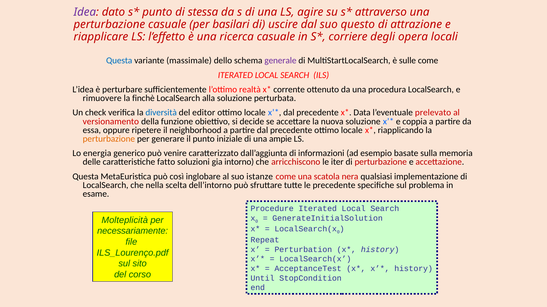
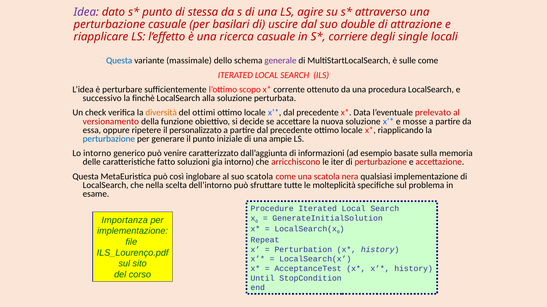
questo: questo -> double
opera: opera -> single
realtà: realtà -> scopo
rimuovere: rimuovere -> successivo
diversità colour: blue -> orange
editor: editor -> ottimi
coppia: coppia -> mosse
neighborhood: neighborhood -> personalizzato
perturbazione at (109, 139) colour: orange -> blue
Lo energia: energia -> intorno
suo istanze: istanze -> scatola
le precedente: precedente -> molteplicità
Molteplicità: Molteplicità -> Importanza
necessariamente at (133, 231): necessariamente -> implementazione
